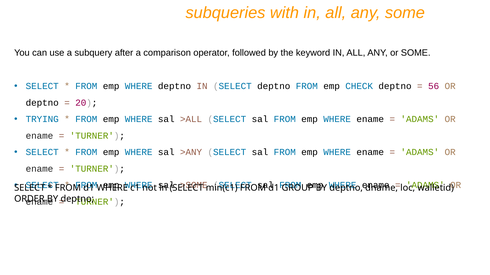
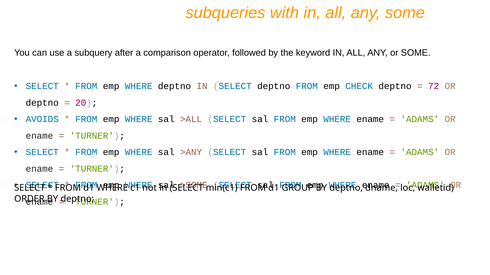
56: 56 -> 72
TRYING: TRYING -> AVOIDS
